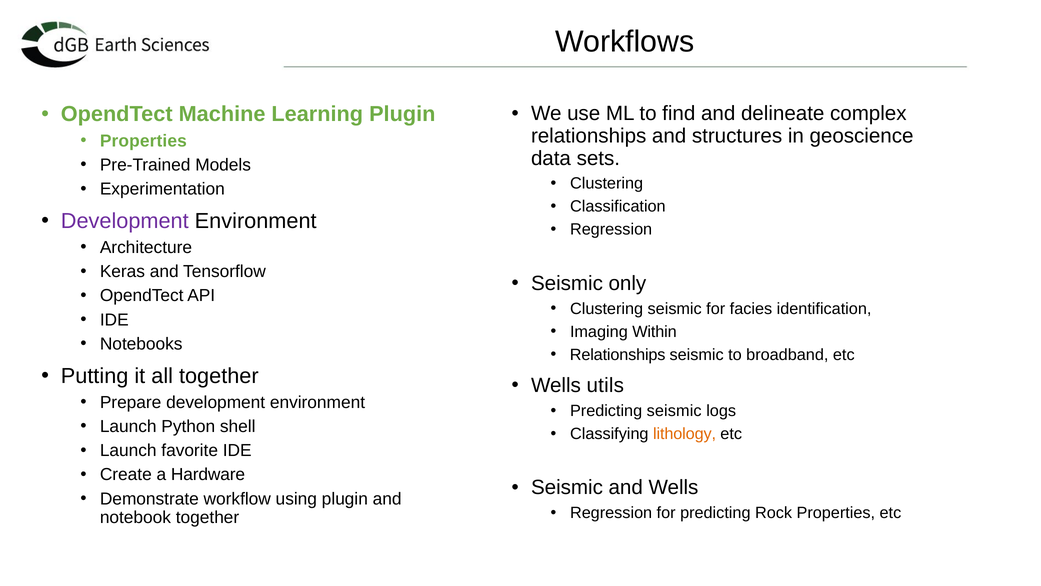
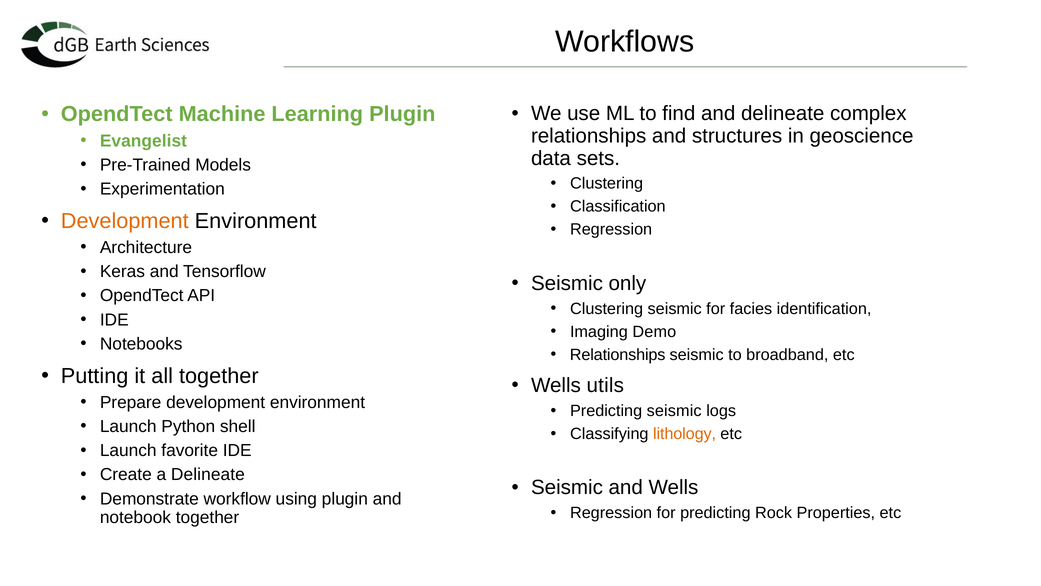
Properties at (143, 141): Properties -> Evangelist
Development at (125, 221) colour: purple -> orange
Within: Within -> Demo
a Hardware: Hardware -> Delineate
